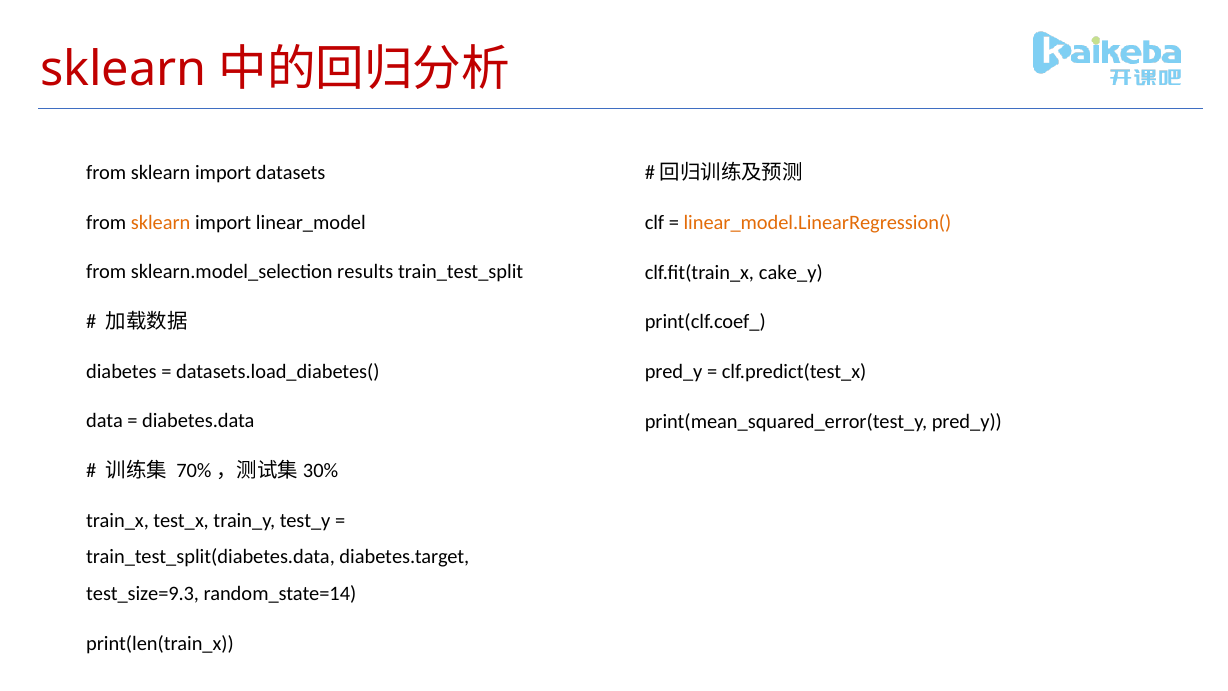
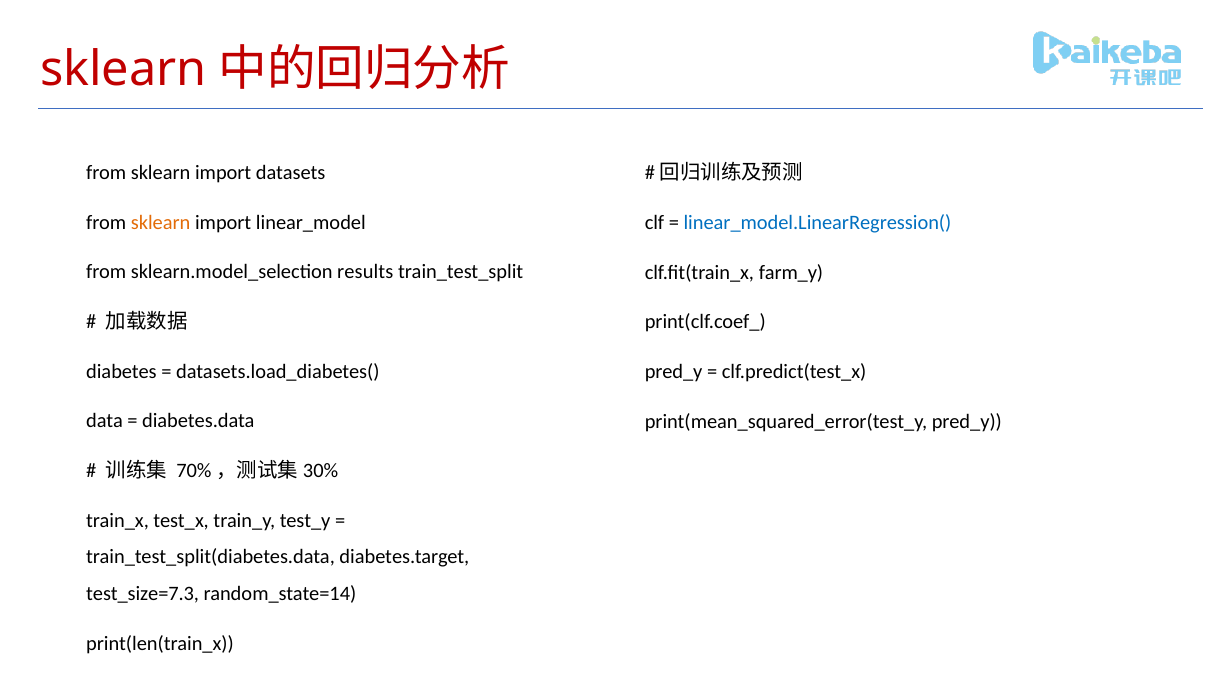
linear_model.LinearRegression( colour: orange -> blue
cake_y: cake_y -> farm_y
test_size=9.3: test_size=9.3 -> test_size=7.3
